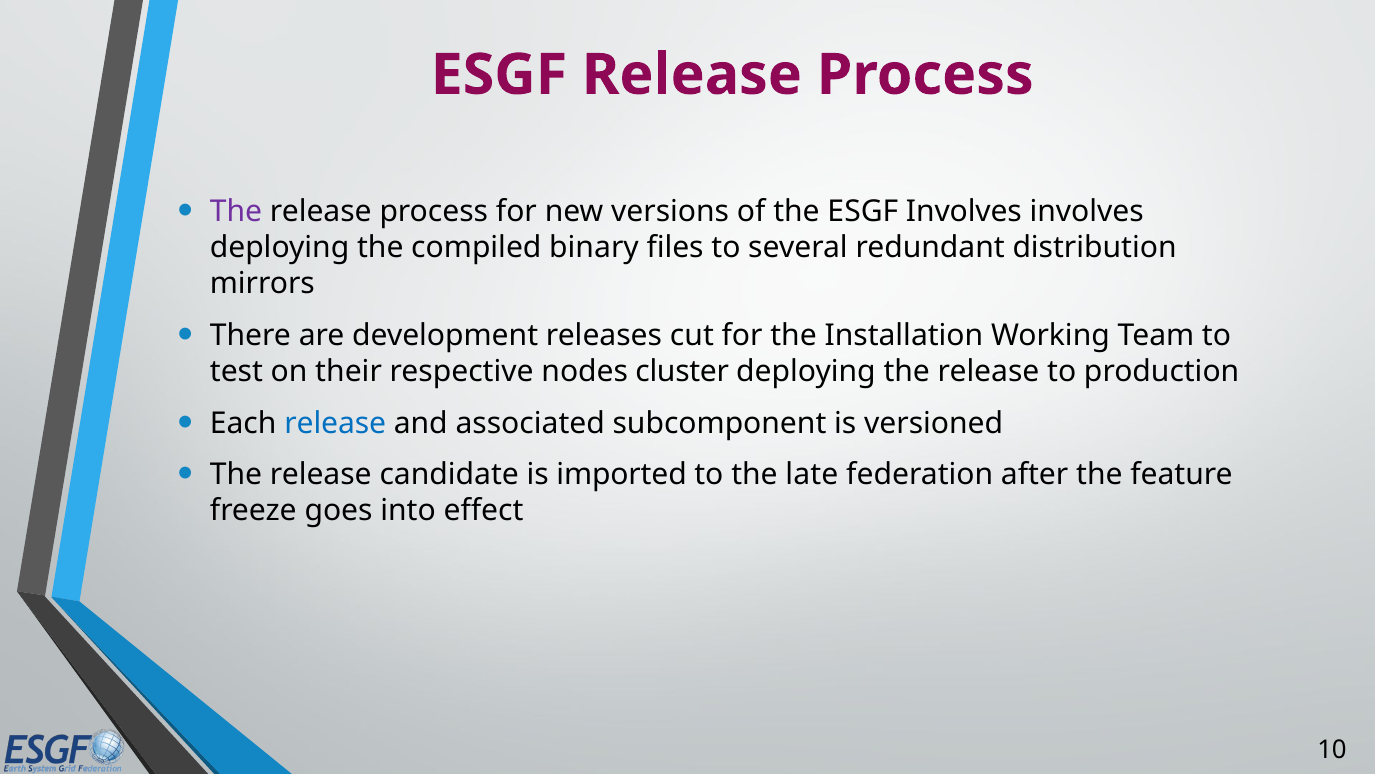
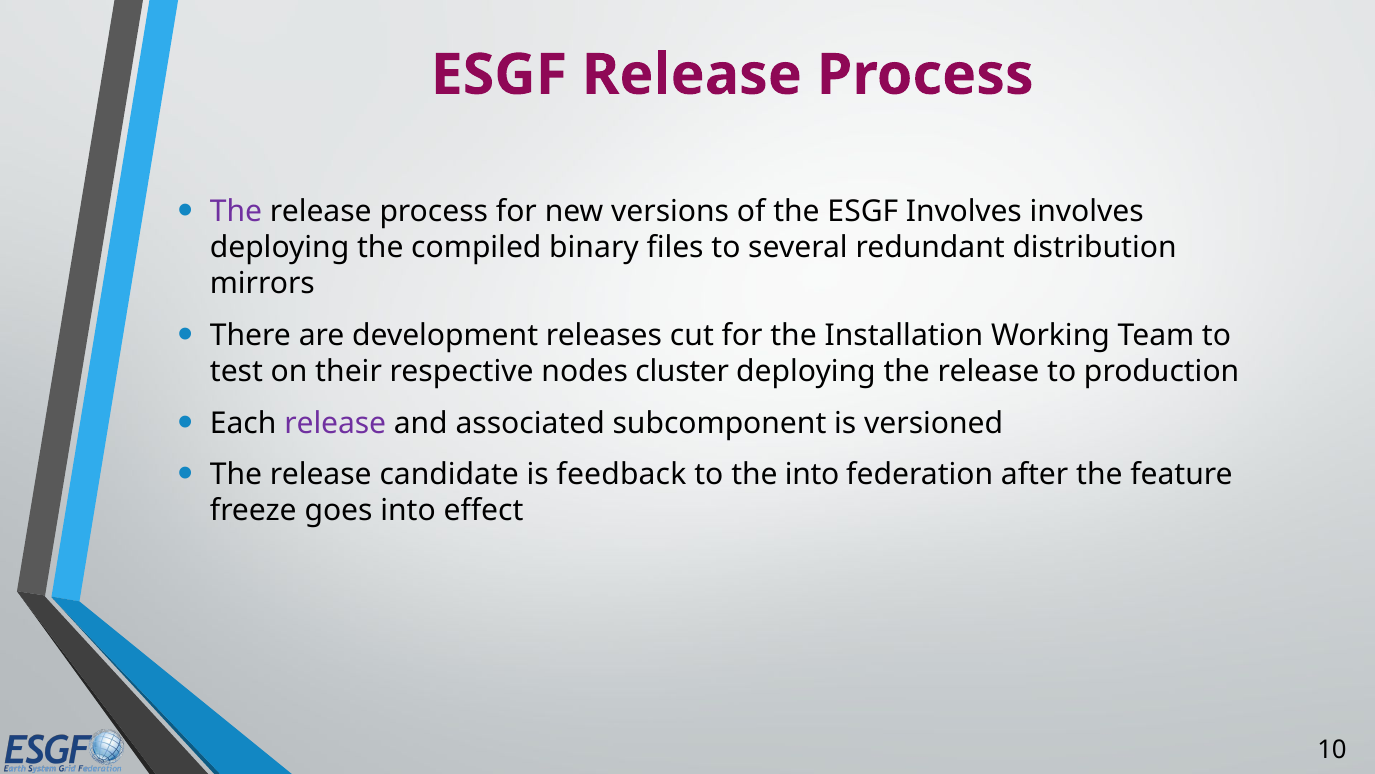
release at (335, 423) colour: blue -> purple
imported: imported -> feedback
the late: late -> into
